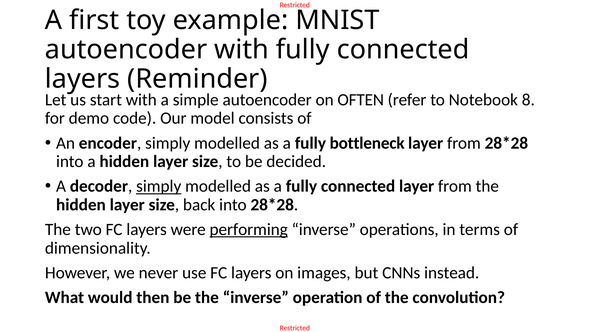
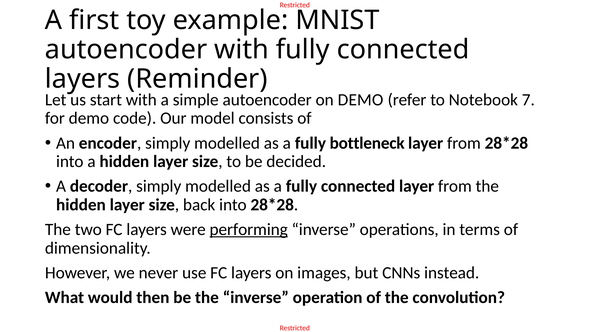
on OFTEN: OFTEN -> DEMO
8: 8 -> 7
simply at (159, 186) underline: present -> none
